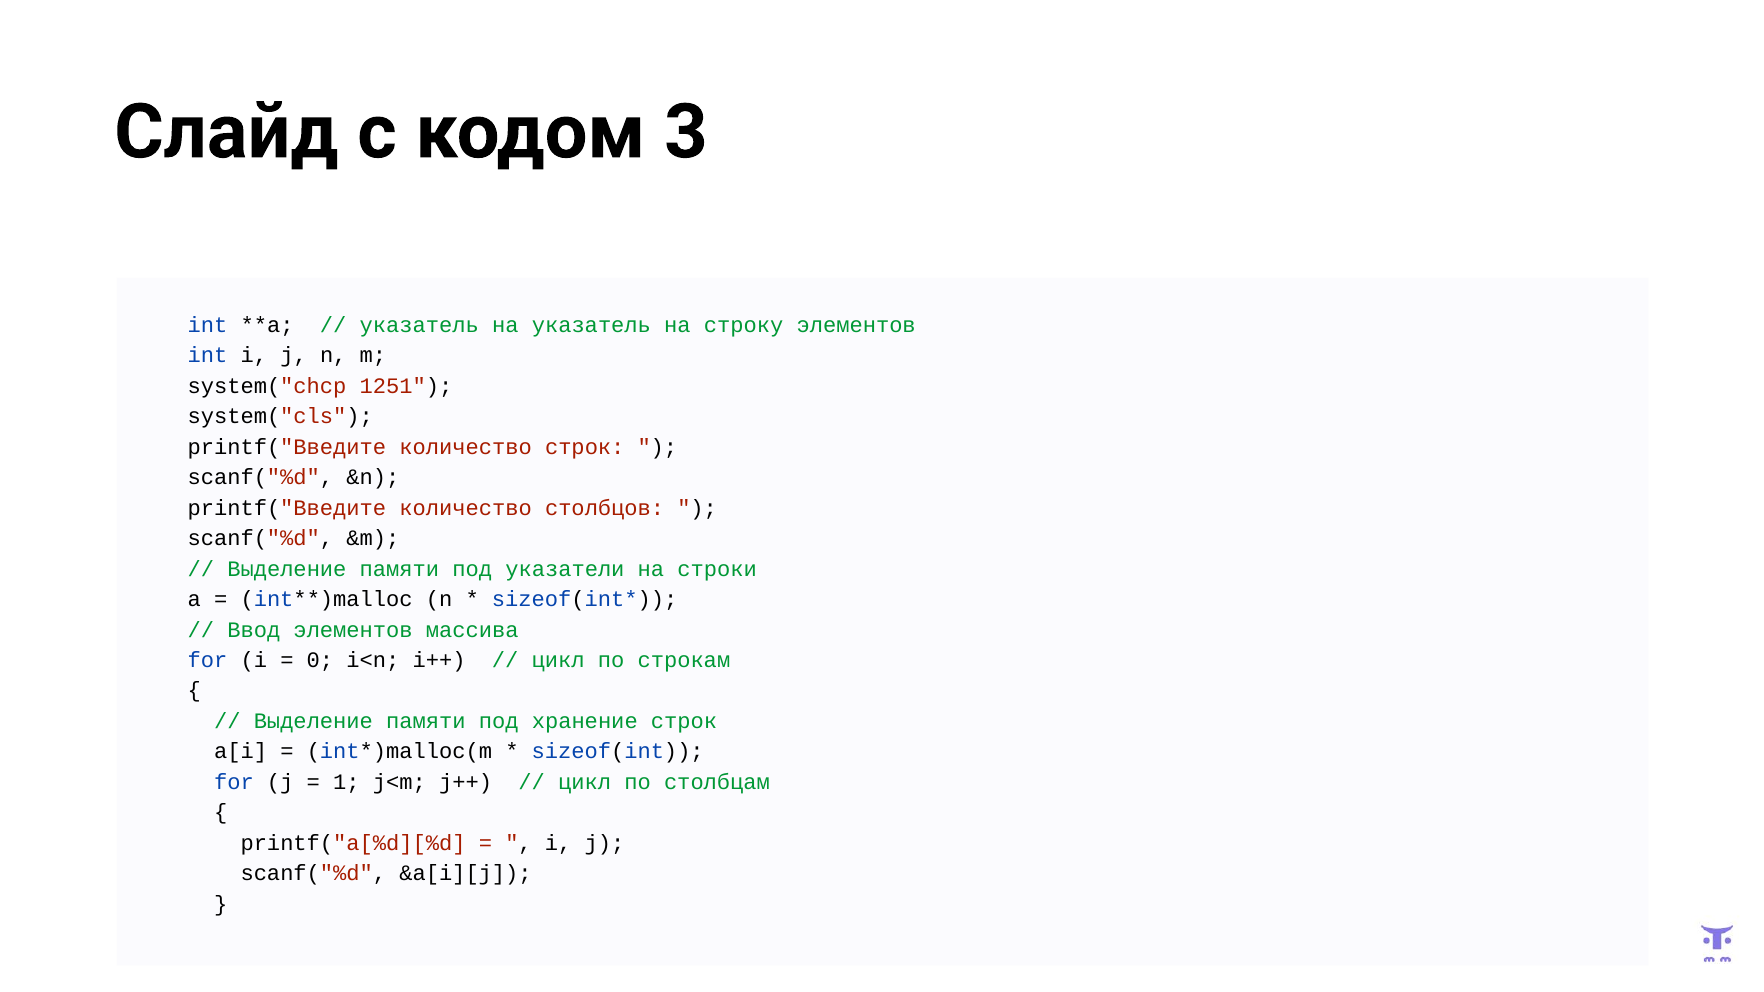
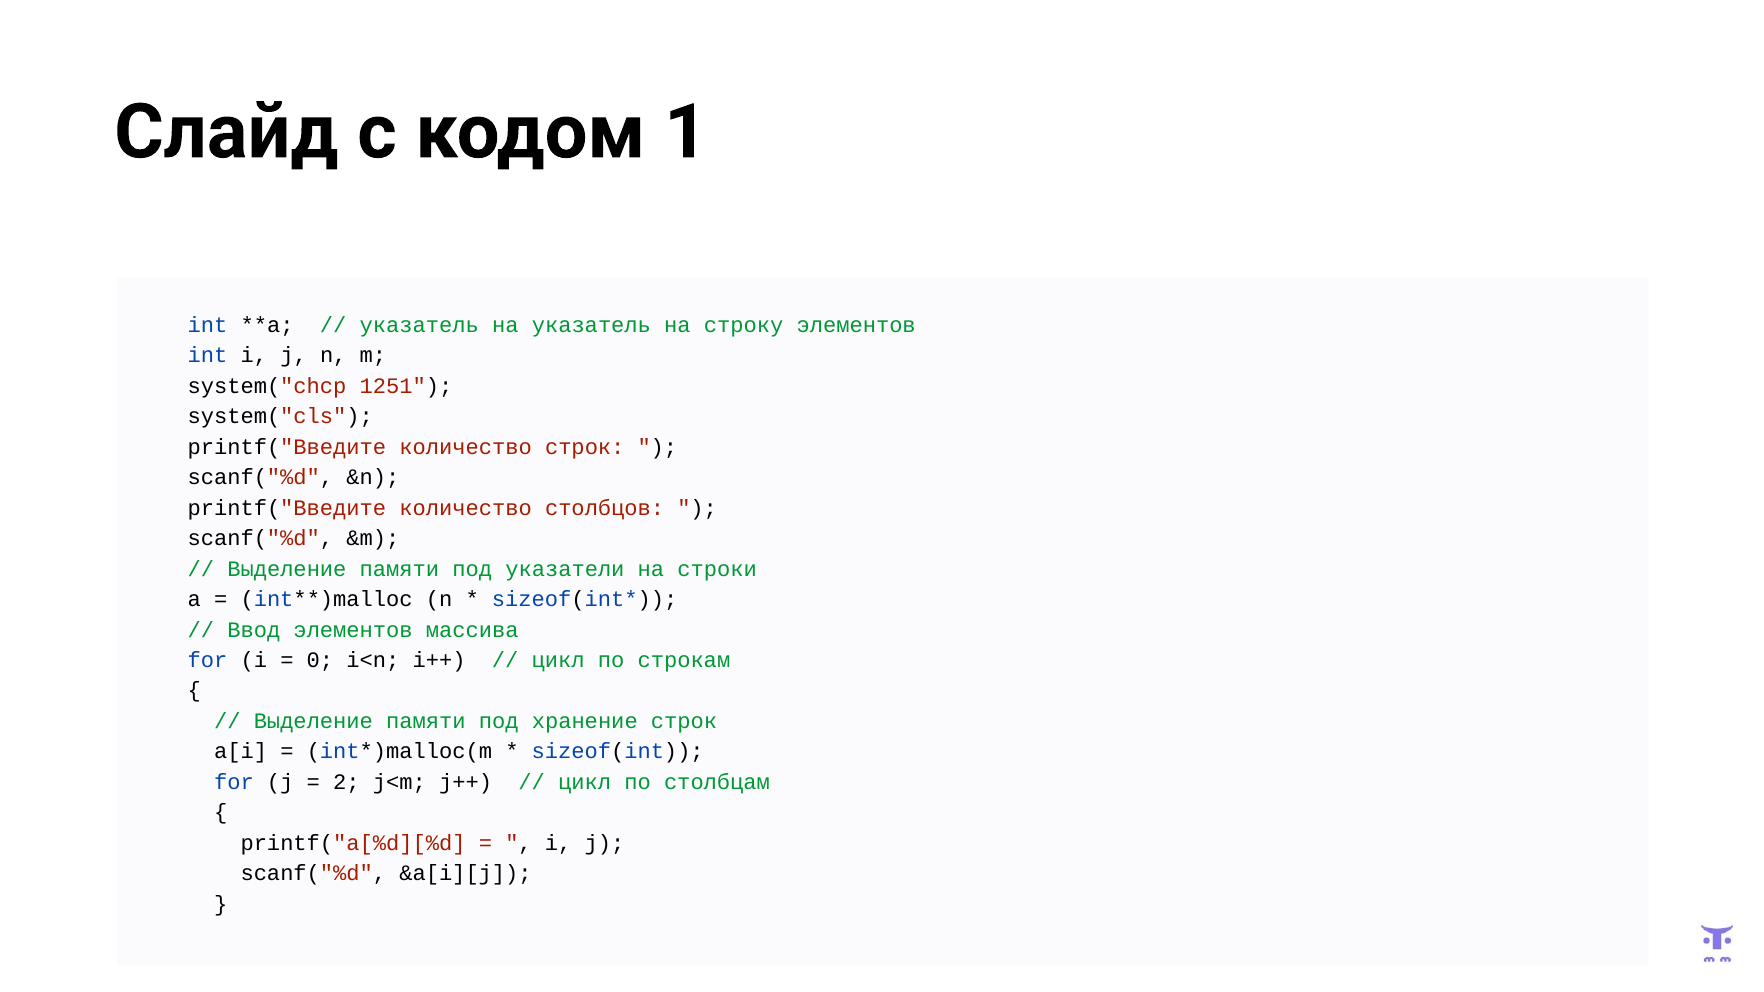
3: 3 -> 1
1: 1 -> 2
